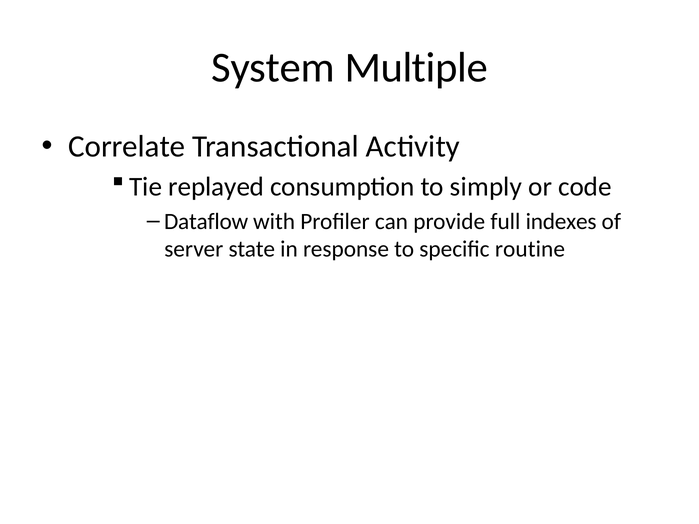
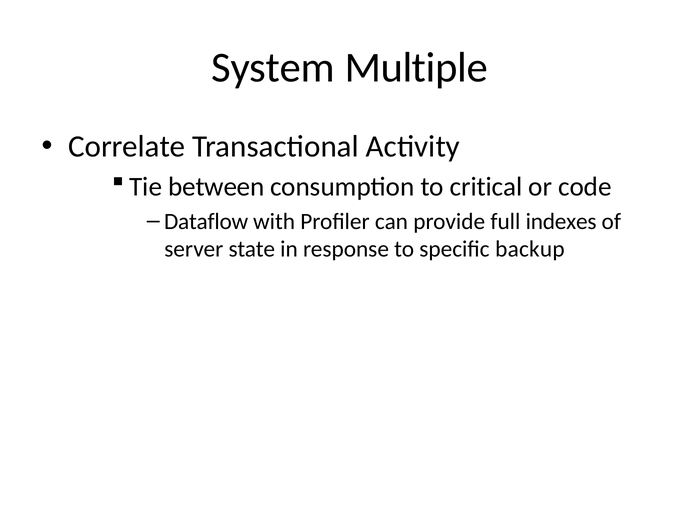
replayed: replayed -> between
simply: simply -> critical
routine: routine -> backup
